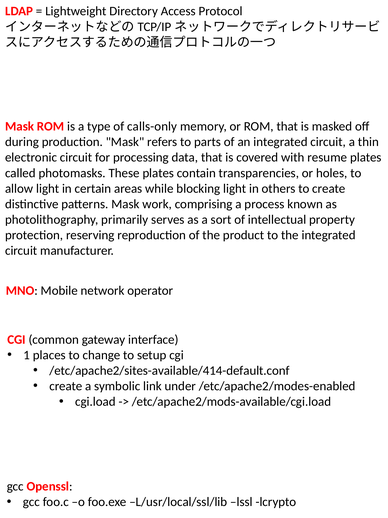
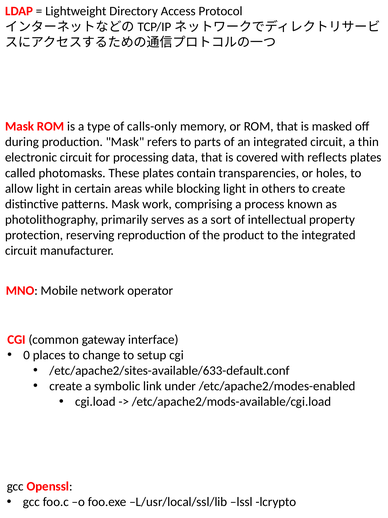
resume: resume -> reflects
1: 1 -> 0
/etc/apache2/sites-available/414-default.conf: /etc/apache2/sites-available/414-default.conf -> /etc/apache2/sites-available/633-default.conf
